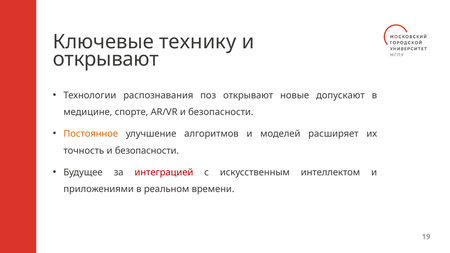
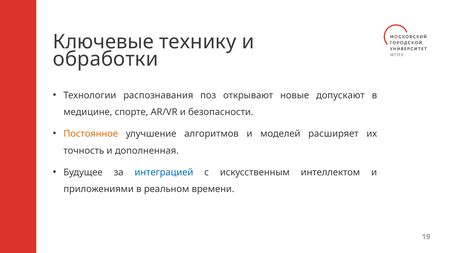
открывают at (106, 59): открывают -> обработки
точность и безопасности: безопасности -> дополненная
интеграцией colour: red -> blue
